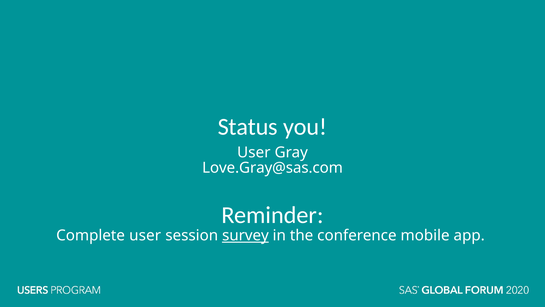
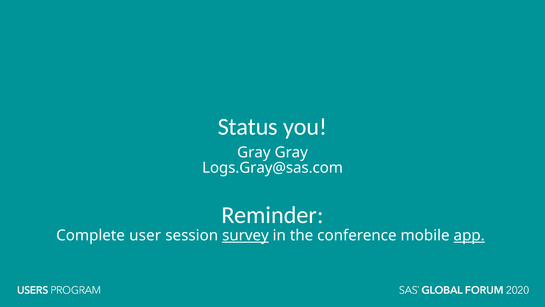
User at (254, 152): User -> Gray
Love.Gray@sas.com: Love.Gray@sas.com -> Logs.Gray@sas.com
app underline: none -> present
